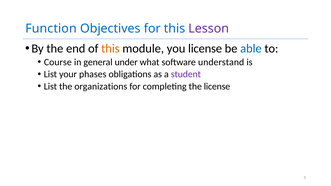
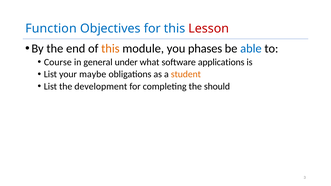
Lesson colour: purple -> red
you license: license -> phases
understand: understand -> applications
phases: phases -> maybe
student colour: purple -> orange
organizations: organizations -> development
the license: license -> should
